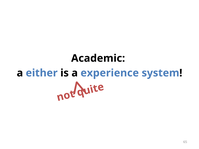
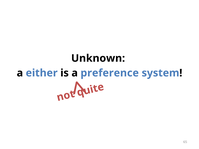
Academic: Academic -> Unknown
experience: experience -> preference
